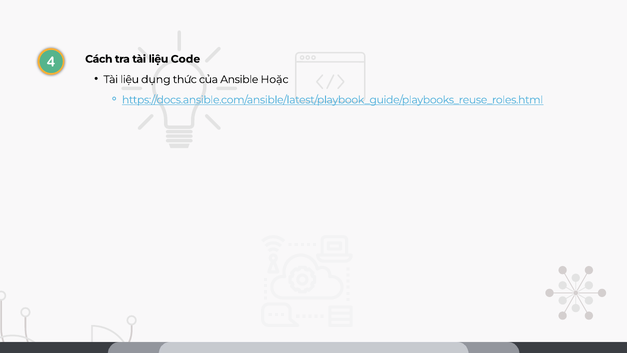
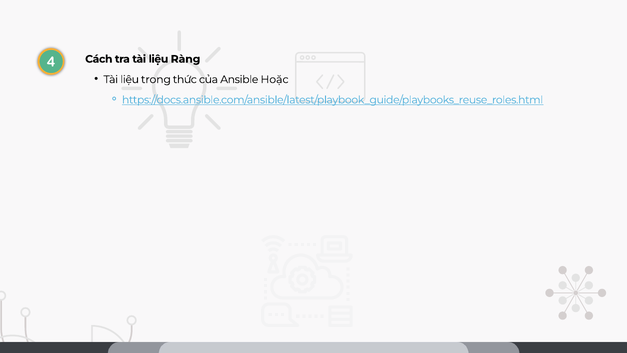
Code: Code -> Ràng
dụng: dụng -> trong
